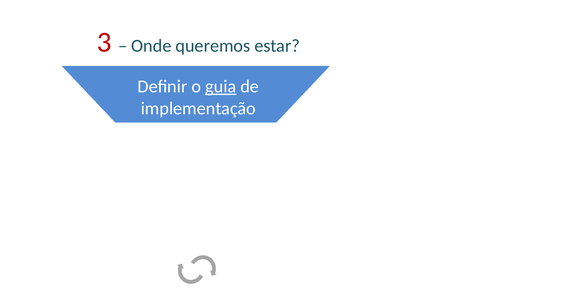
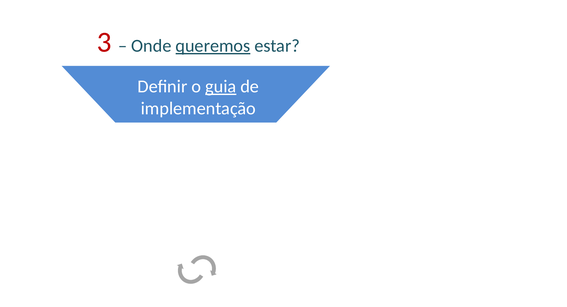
queremos underline: none -> present
